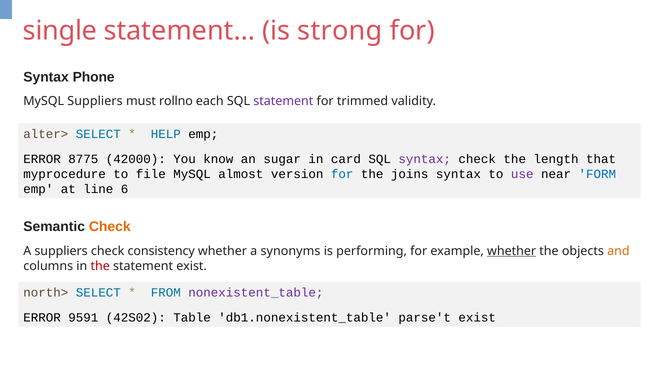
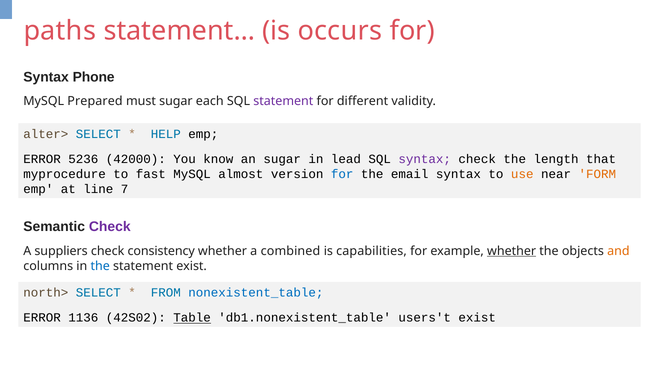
single: single -> paths
strong: strong -> occurs
MySQL Suppliers: Suppliers -> Prepared
must rollno: rollno -> sugar
trimmed: trimmed -> different
8775: 8775 -> 5236
card: card -> lead
file: file -> fast
joins: joins -> email
use colour: purple -> orange
FORM colour: blue -> orange
6: 6 -> 7
Check at (110, 227) colour: orange -> purple
synonyms: synonyms -> combined
performing: performing -> capabilities
the at (100, 266) colour: red -> blue
nonexistent_table colour: purple -> blue
9591: 9591 -> 1136
Table underline: none -> present
parse't: parse't -> users't
